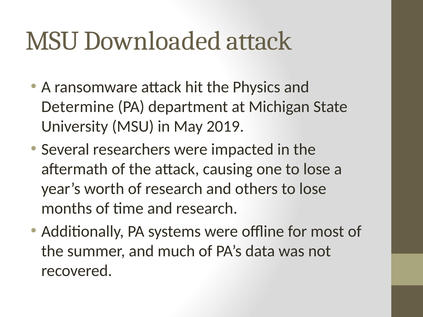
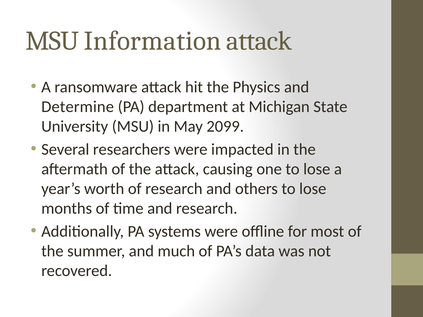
Downloaded: Downloaded -> Information
2019: 2019 -> 2099
